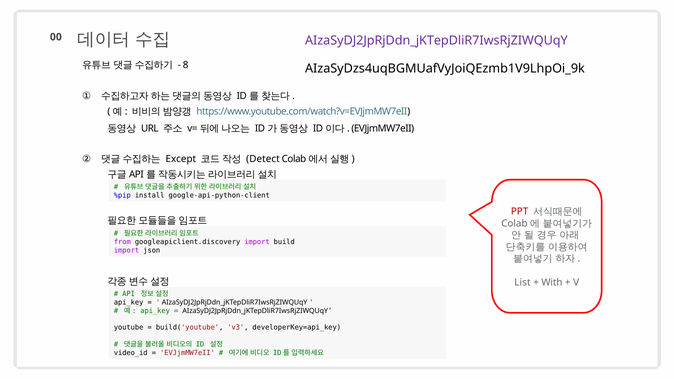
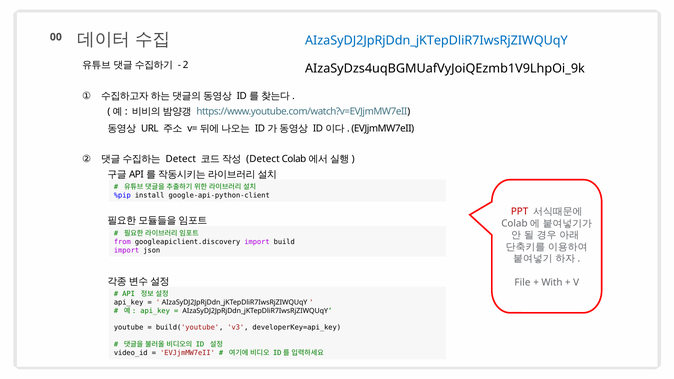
AIzaSyDJ2JpRjDdn_jKTepDliR7IwsRjZIWQUqY at (436, 41) colour: purple -> blue
8: 8 -> 2
Except at (181, 159): Except -> Detect
List: List -> File
